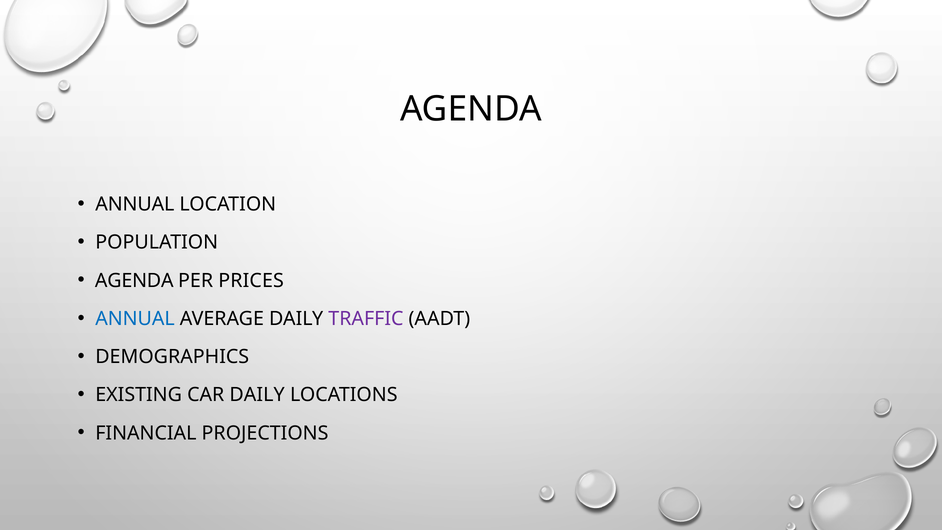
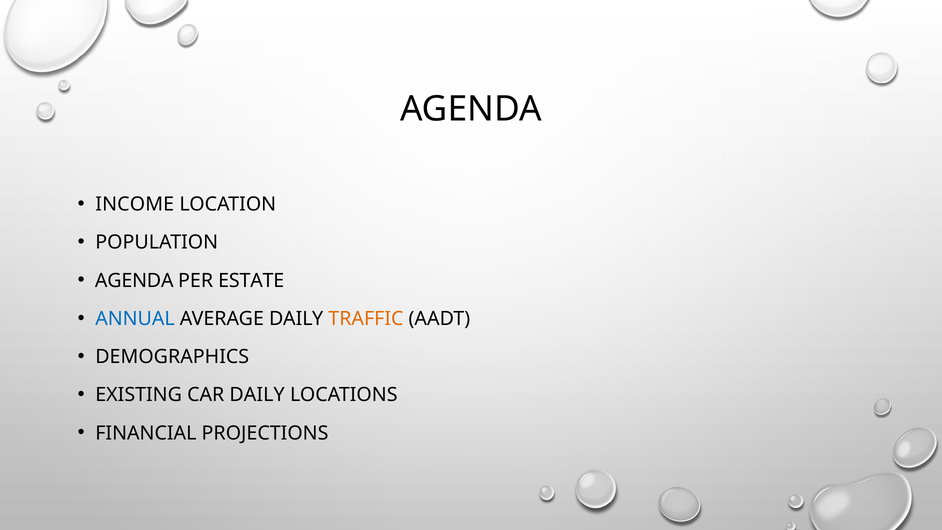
ANNUAL at (135, 204): ANNUAL -> INCOME
PRICES: PRICES -> ESTATE
TRAFFIC colour: purple -> orange
